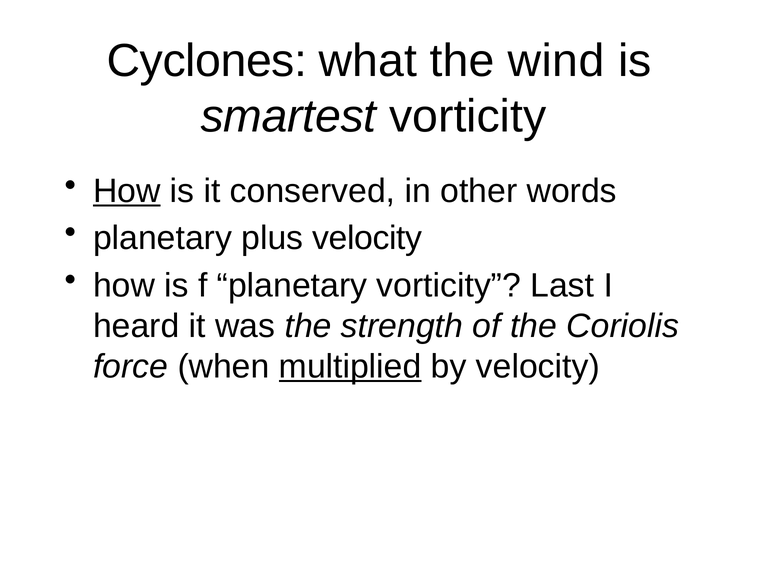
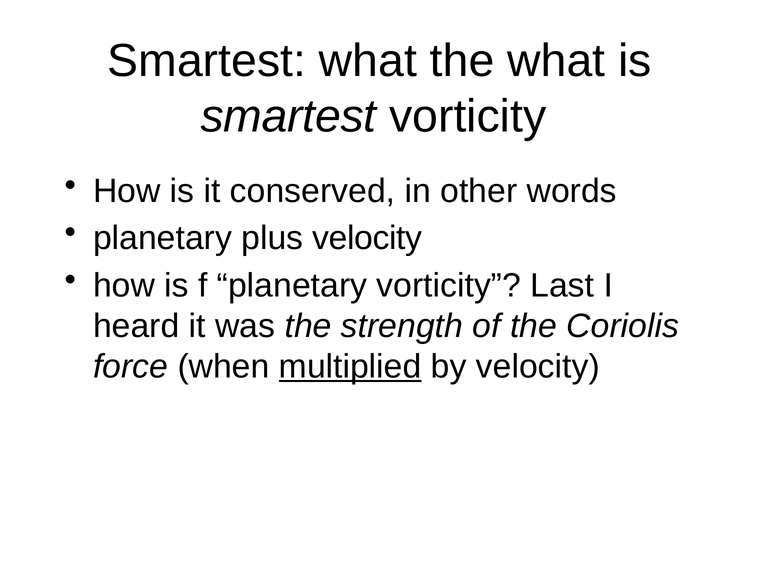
Cyclones at (207, 61): Cyclones -> Smartest
the wind: wind -> what
How at (127, 191) underline: present -> none
